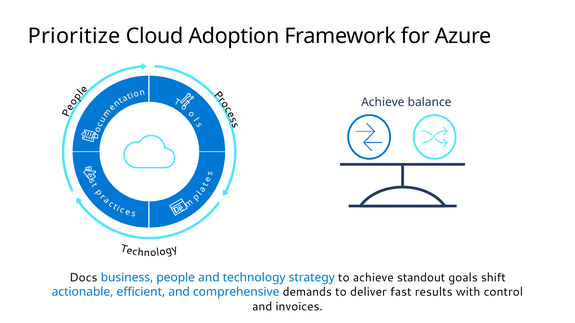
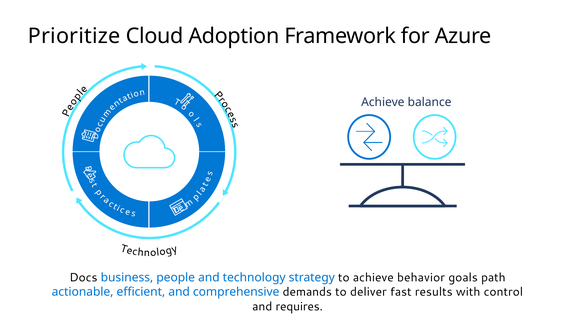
standout: standout -> behavior
shift: shift -> path
invoices: invoices -> requires
